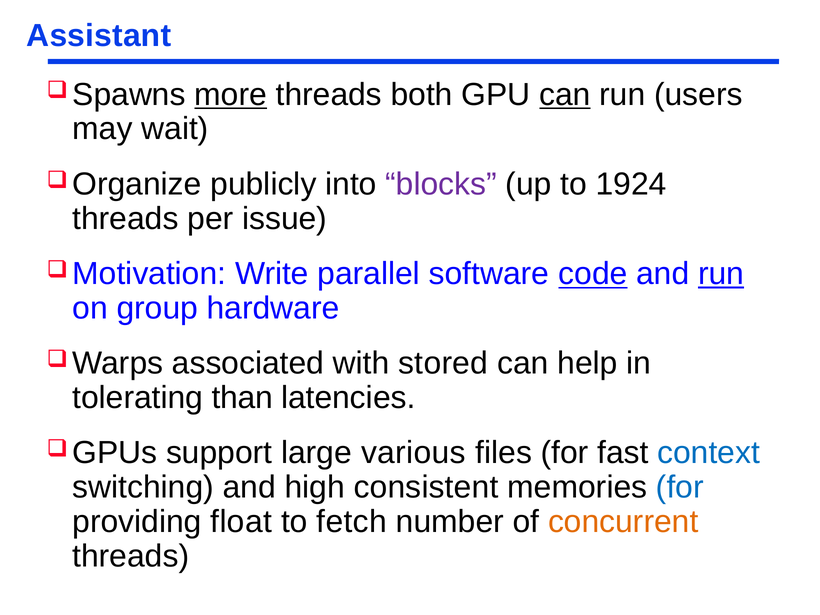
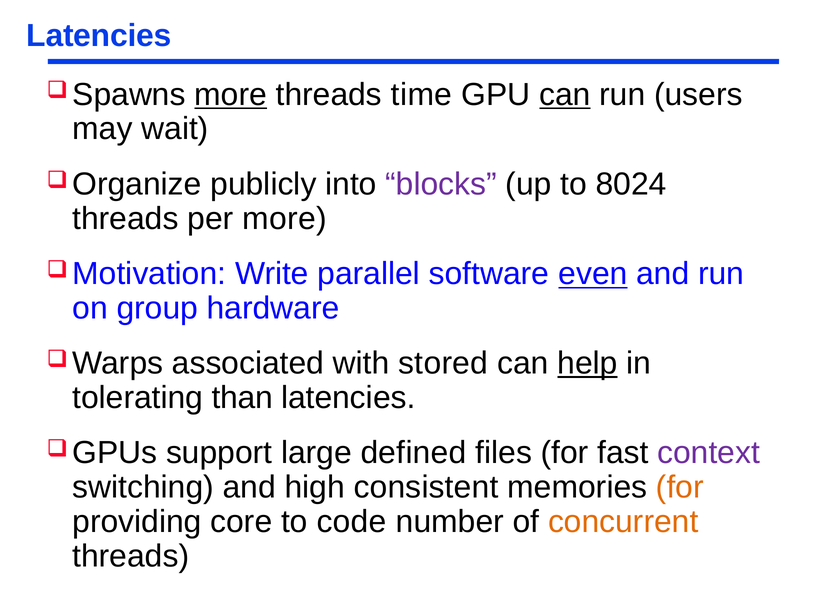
Assistant at (99, 35): Assistant -> Latencies
both: both -> time
1924: 1924 -> 8024
per issue: issue -> more
code: code -> even
run at (721, 274) underline: present -> none
help underline: none -> present
various: various -> defined
context colour: blue -> purple
for at (680, 487) colour: blue -> orange
float: float -> core
fetch: fetch -> code
